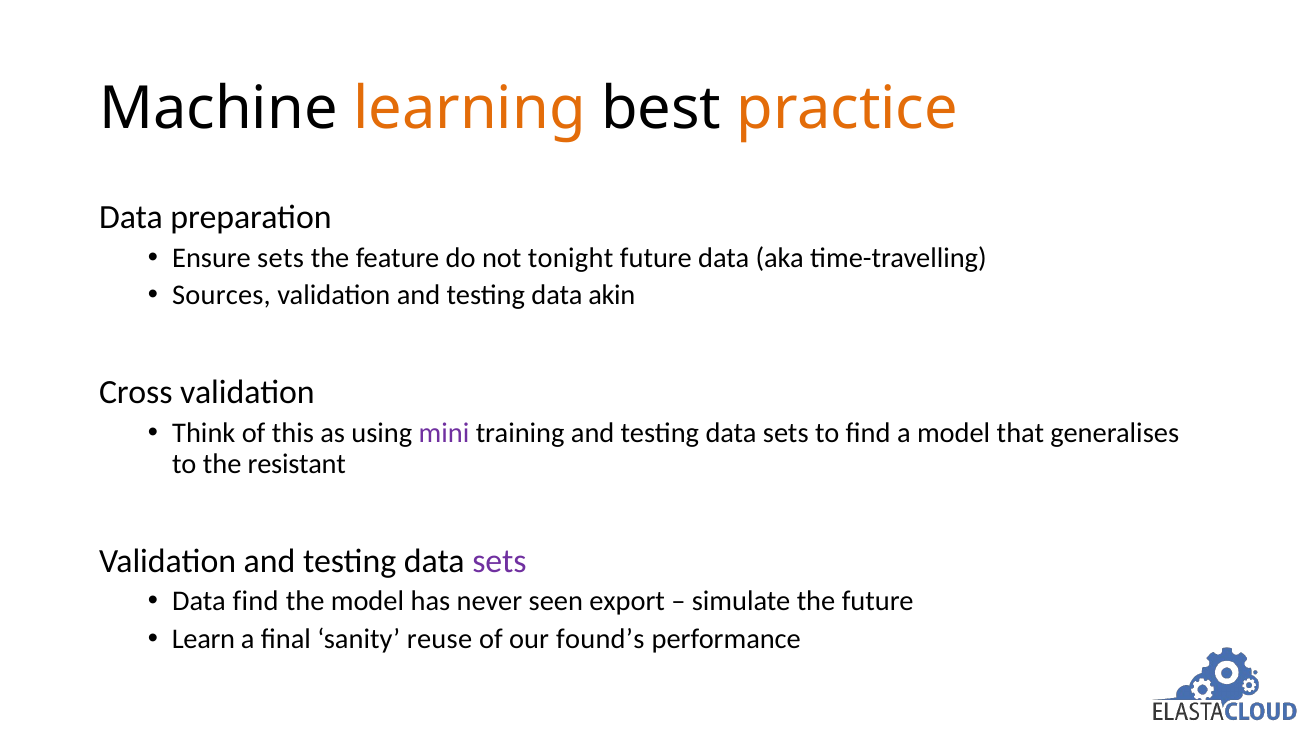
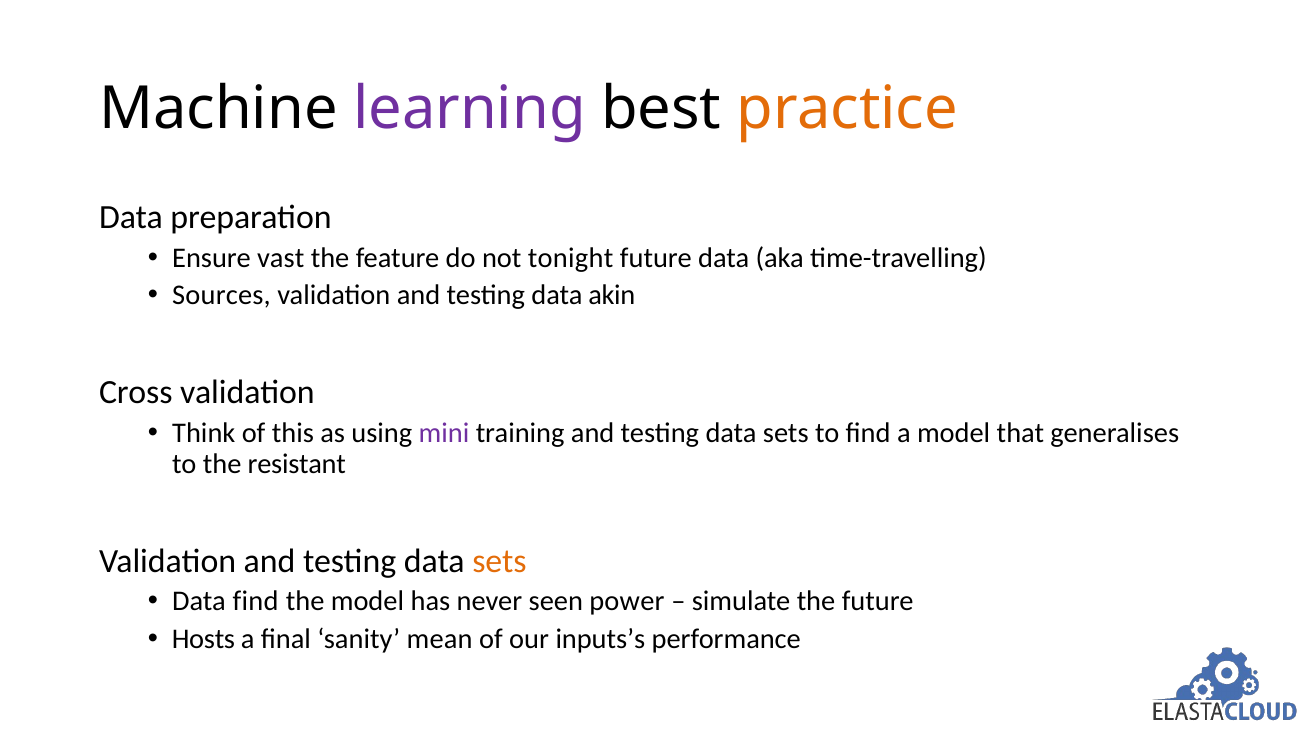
learning colour: orange -> purple
Ensure sets: sets -> vast
sets at (499, 561) colour: purple -> orange
export: export -> power
Learn: Learn -> Hosts
reuse: reuse -> mean
found’s: found’s -> inputs’s
